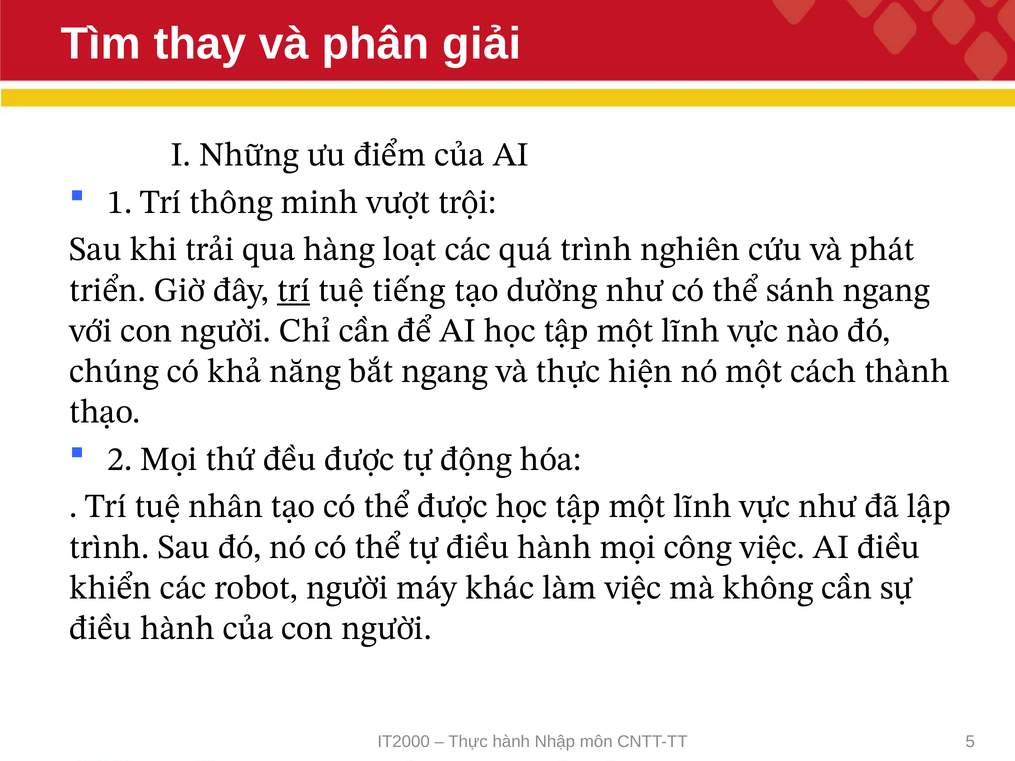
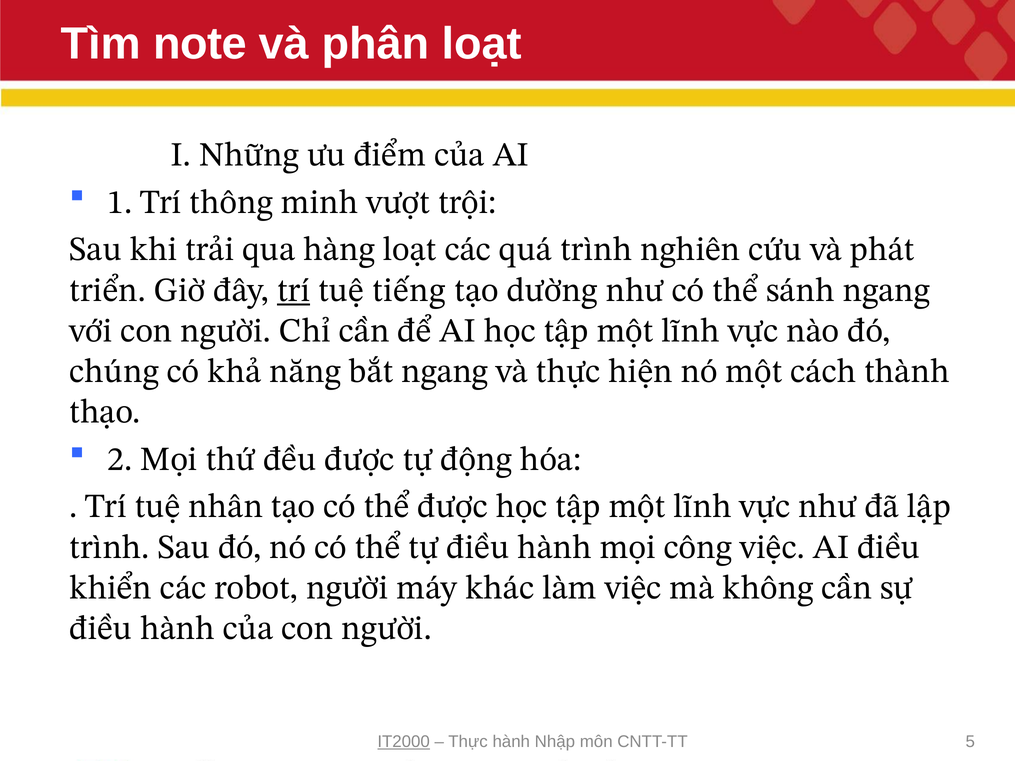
thay: thay -> note
phân giải: giải -> loạt
IT2000 underline: none -> present
